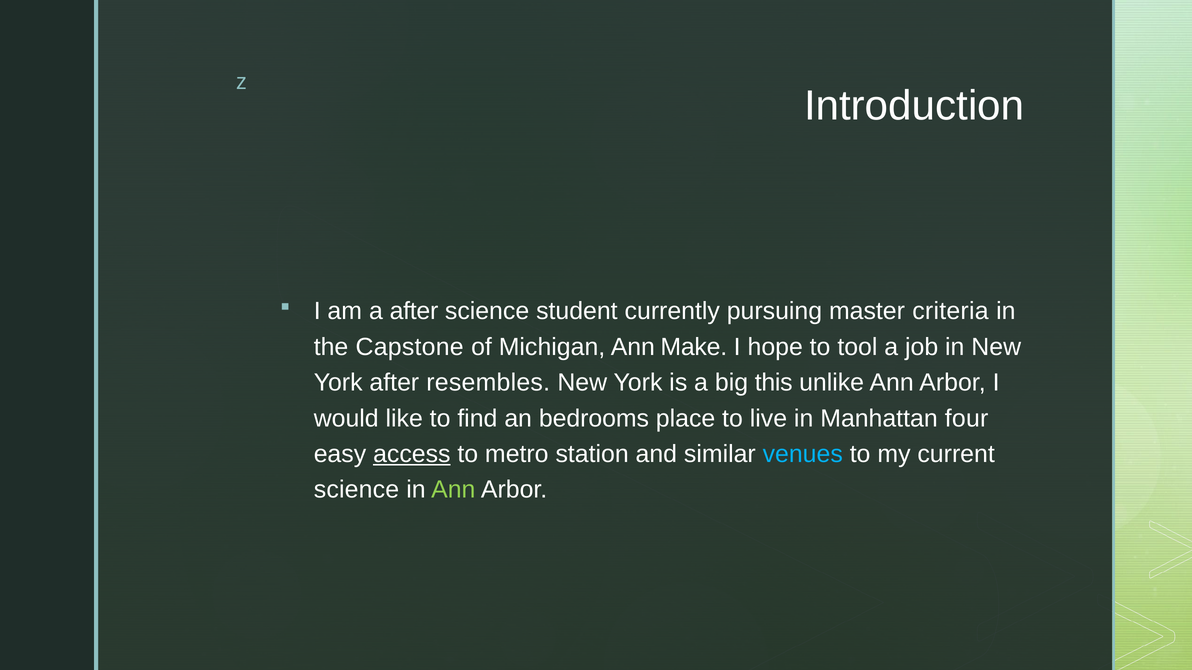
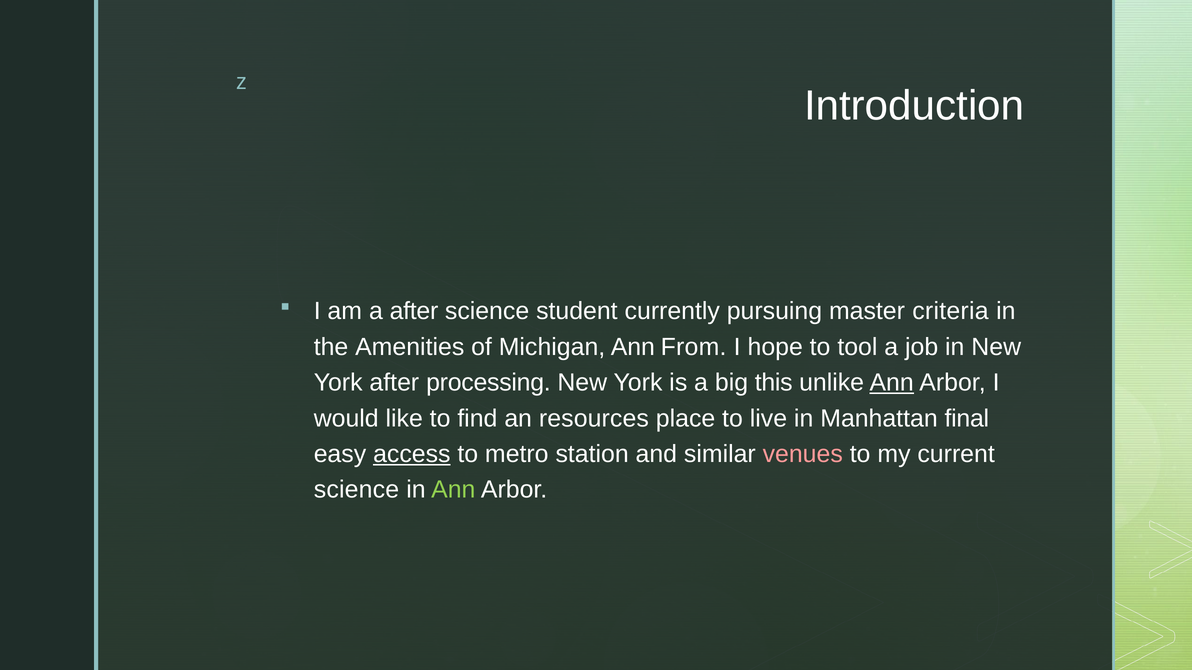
Capstone: Capstone -> Amenities
Make: Make -> From
resembles: resembles -> processing
Ann at (892, 383) underline: none -> present
bedrooms: bedrooms -> resources
four: four -> final
venues colour: light blue -> pink
